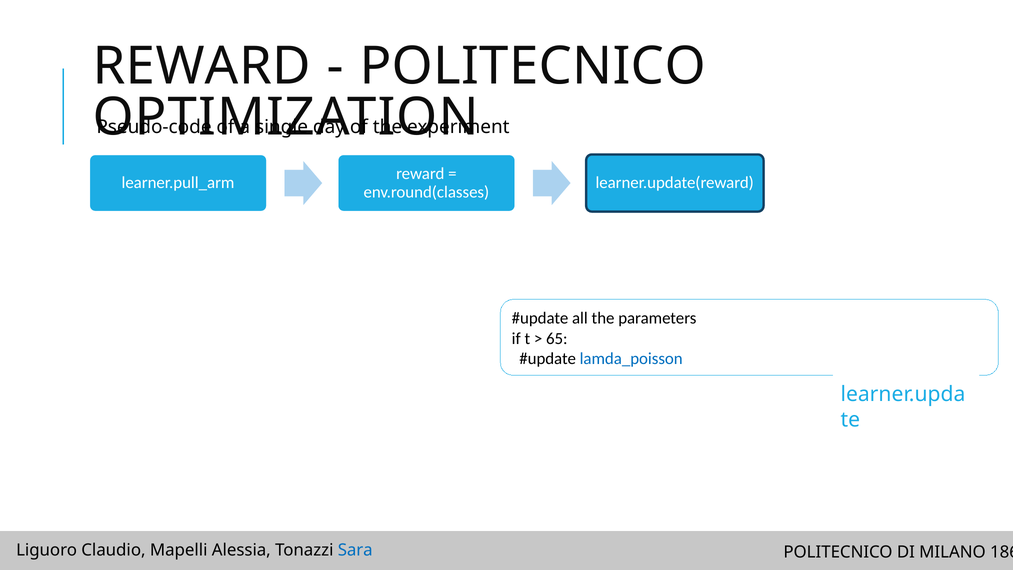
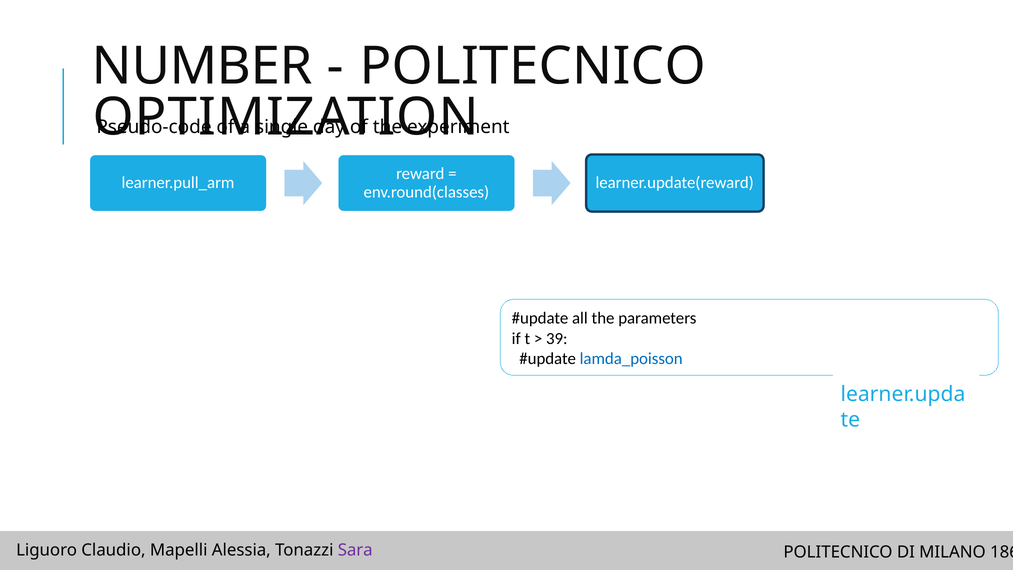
REWARD at (202, 66): REWARD -> NUMBER
65: 65 -> 39
Sara colour: blue -> purple
